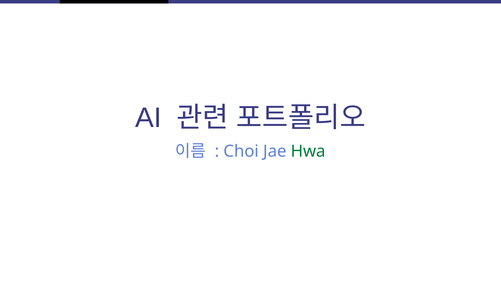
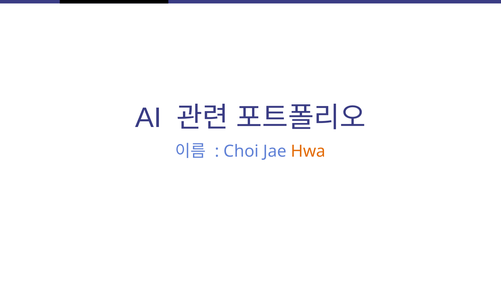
Hwa colour: green -> orange
